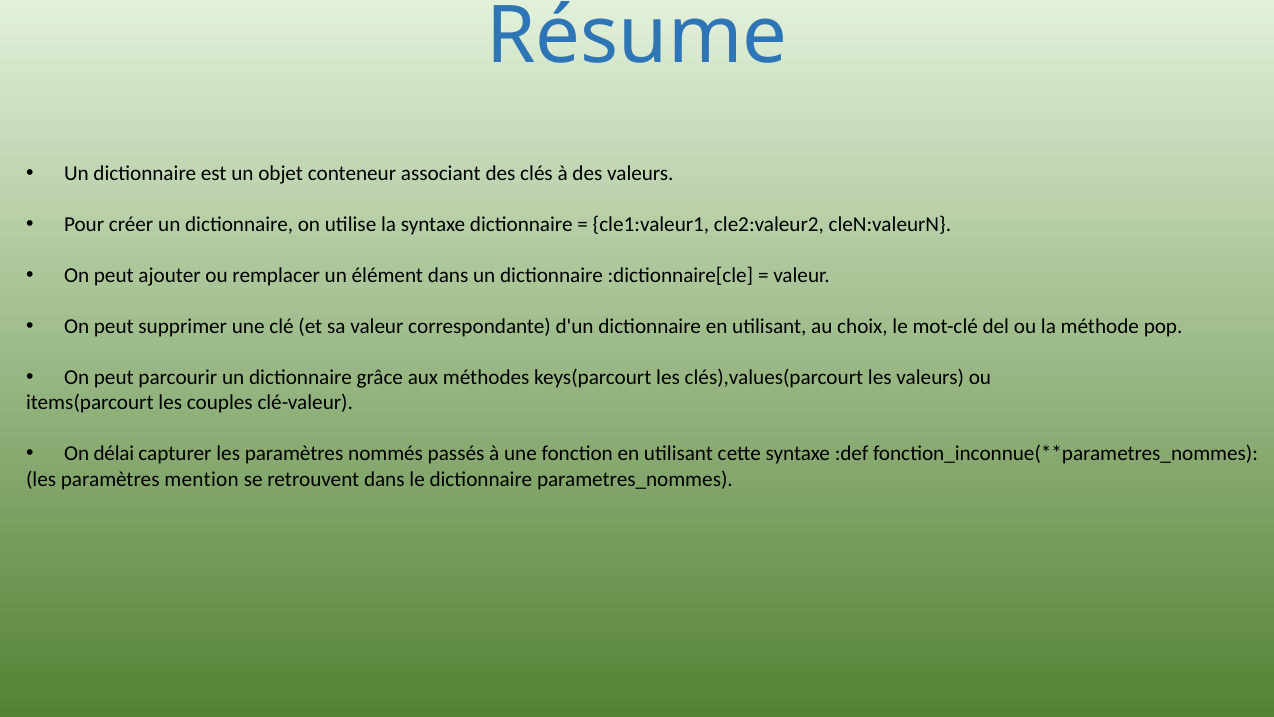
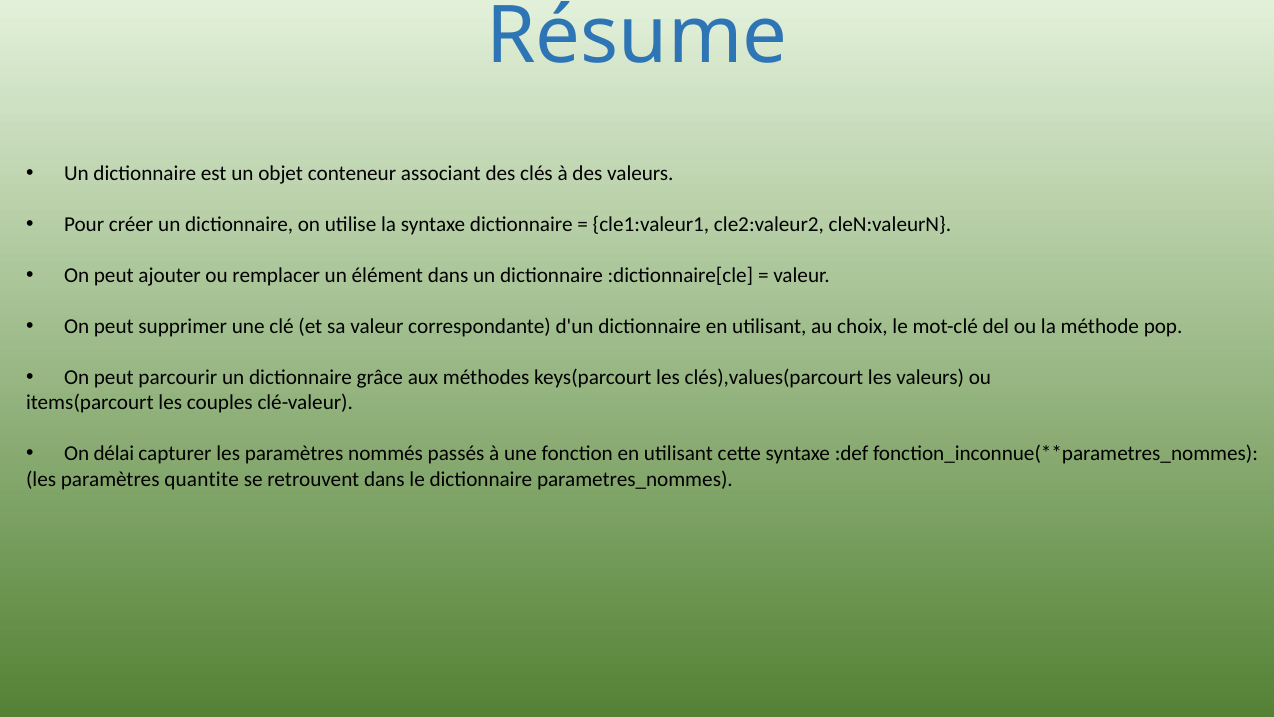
mention: mention -> quantite
